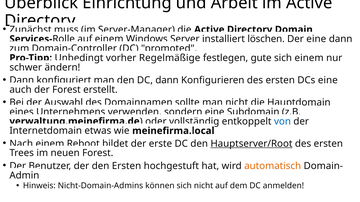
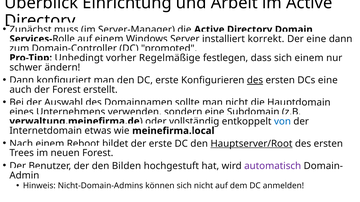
löschen: löschen -> korrekt
gute: gute -> dass
DC dann: dann -> erste
des at (255, 80) underline: none -> present
den Ersten: Ersten -> Bilden
automatisch colour: orange -> purple
